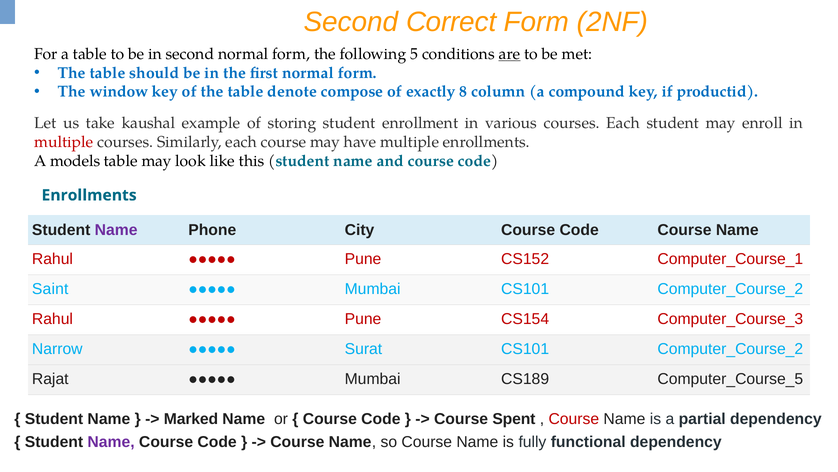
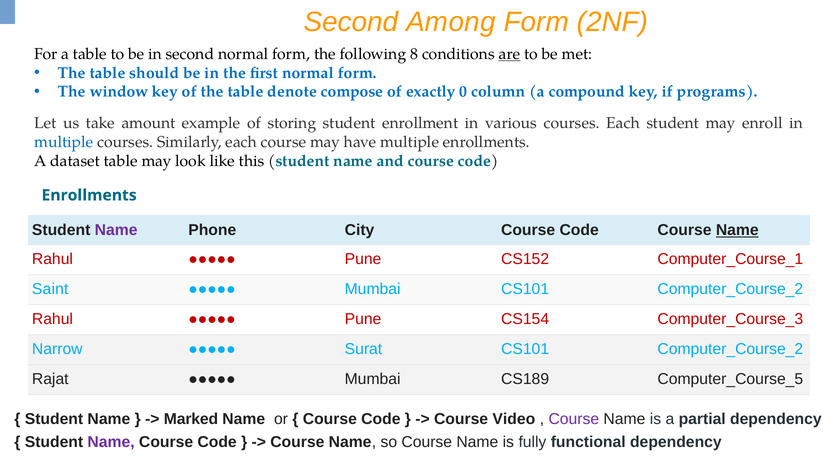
Correct: Correct -> Among
5: 5 -> 8
8: 8 -> 0
productid: productid -> programs
kaushal: kaushal -> amount
multiple at (64, 142) colour: red -> blue
models: models -> dataset
Name at (737, 230) underline: none -> present
Spent: Spent -> Video
Course at (574, 418) colour: red -> purple
